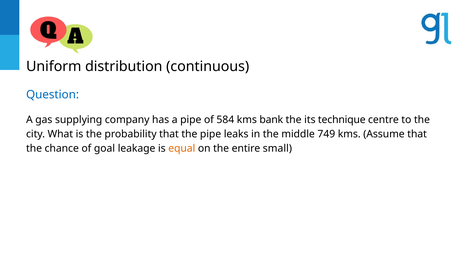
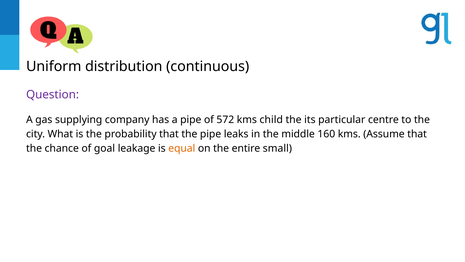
Question colour: blue -> purple
584: 584 -> 572
bank: bank -> child
technique: technique -> particular
749: 749 -> 160
